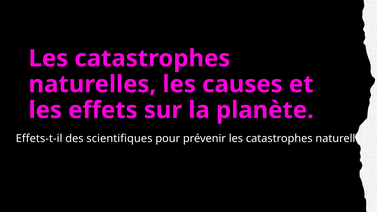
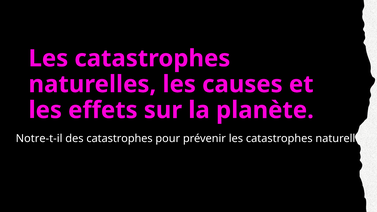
Effets-t-il: Effets-t-il -> Notre-t-il
des scientifiques: scientifiques -> catastrophes
